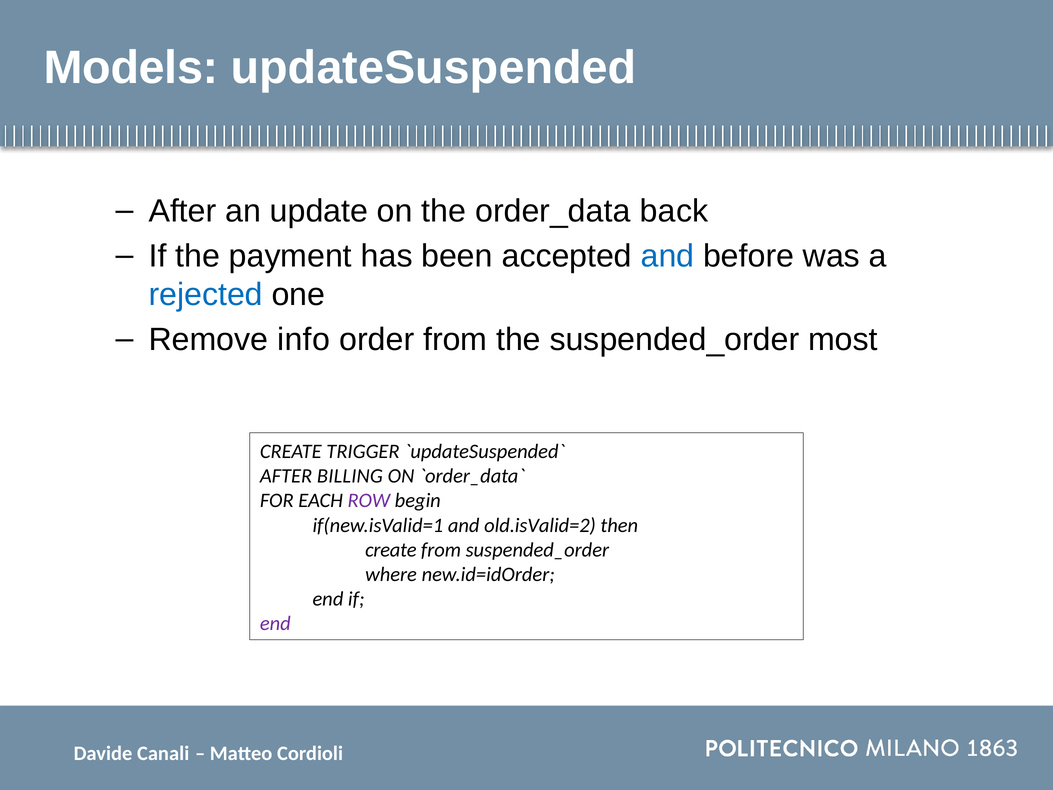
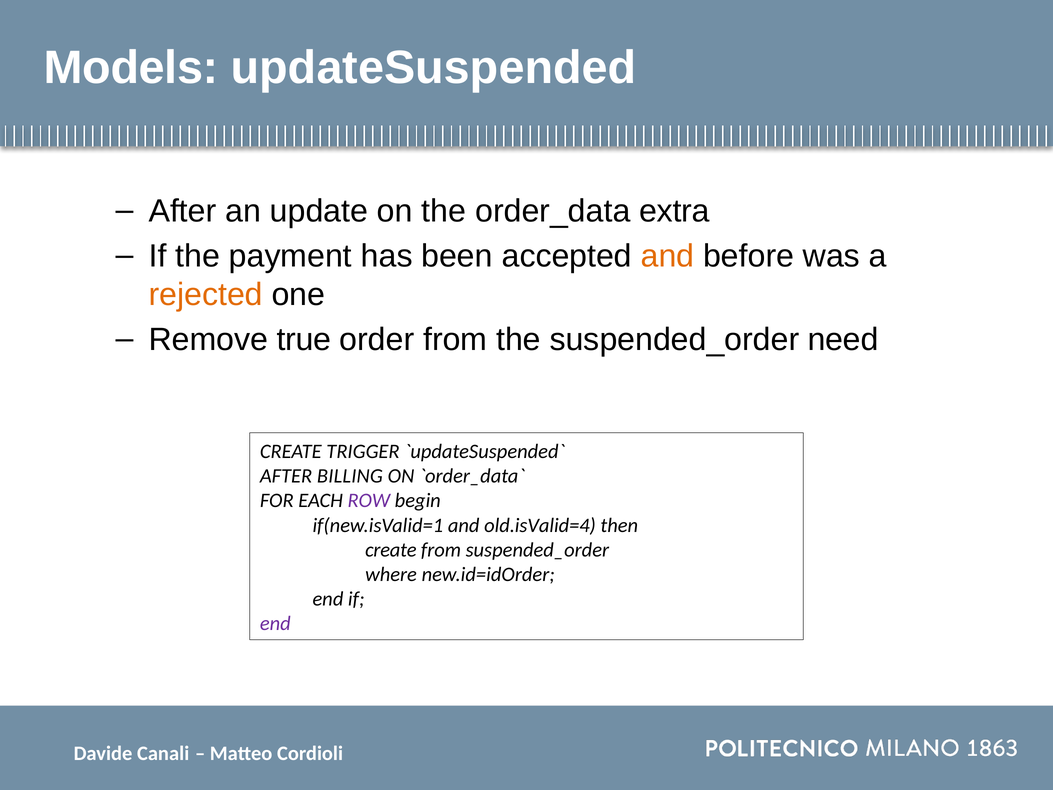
back: back -> extra
and at (667, 256) colour: blue -> orange
rejected colour: blue -> orange
info: info -> true
most: most -> need
old.isValid=2: old.isValid=2 -> old.isValid=4
